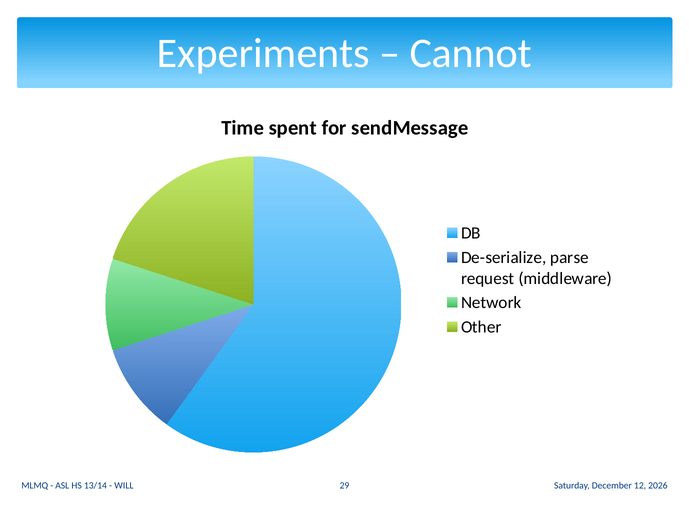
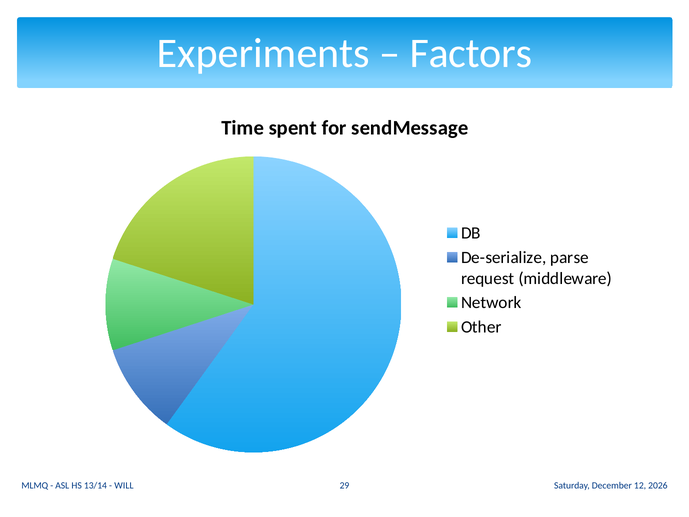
Cannot: Cannot -> Factors
